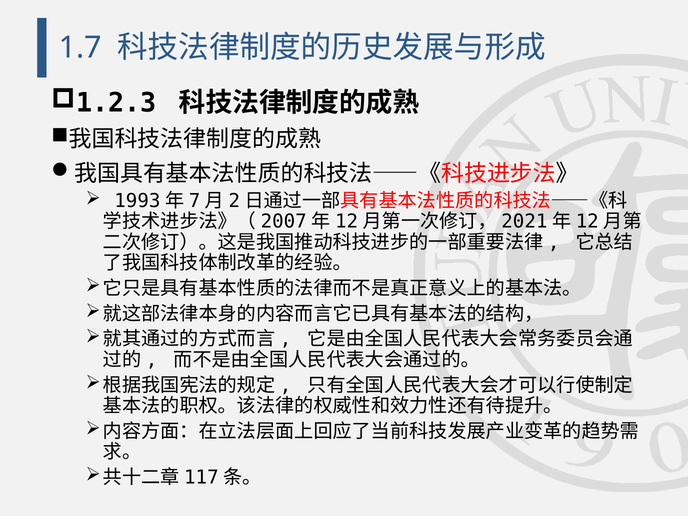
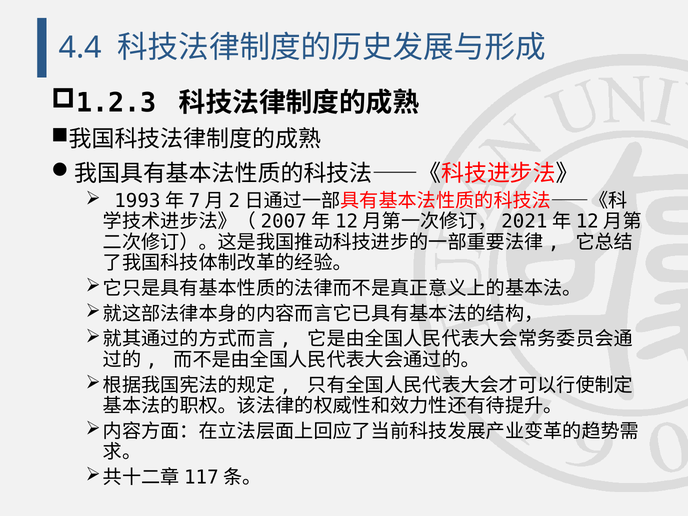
1.7: 1.7 -> 4.4
